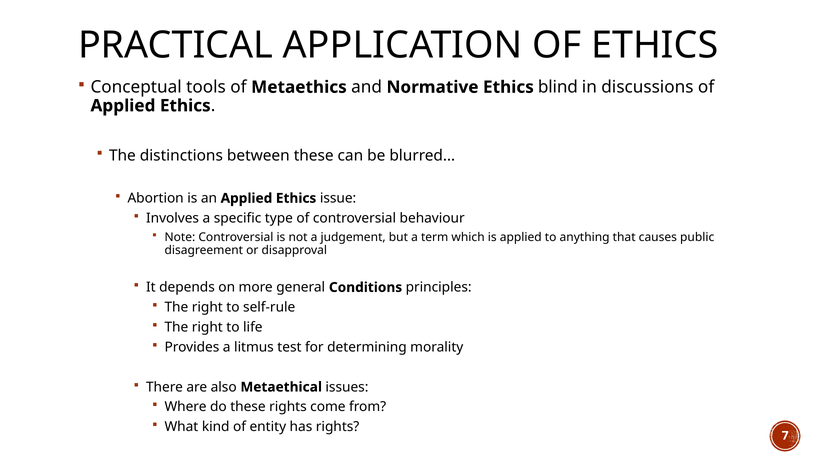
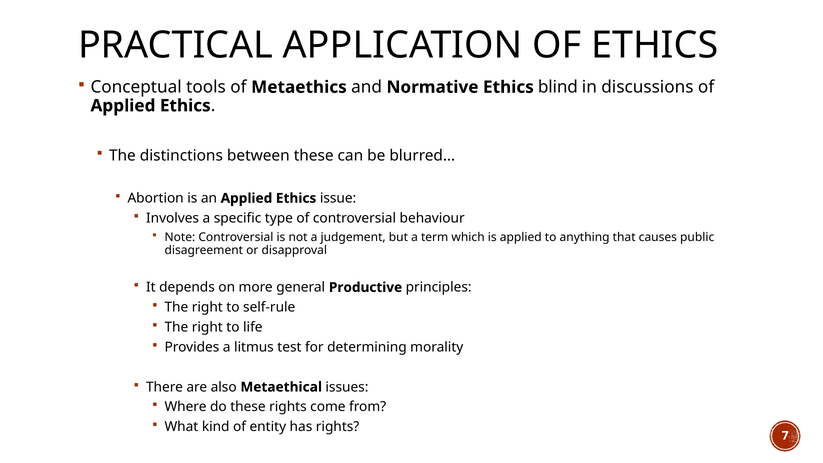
Conditions: Conditions -> Productive
